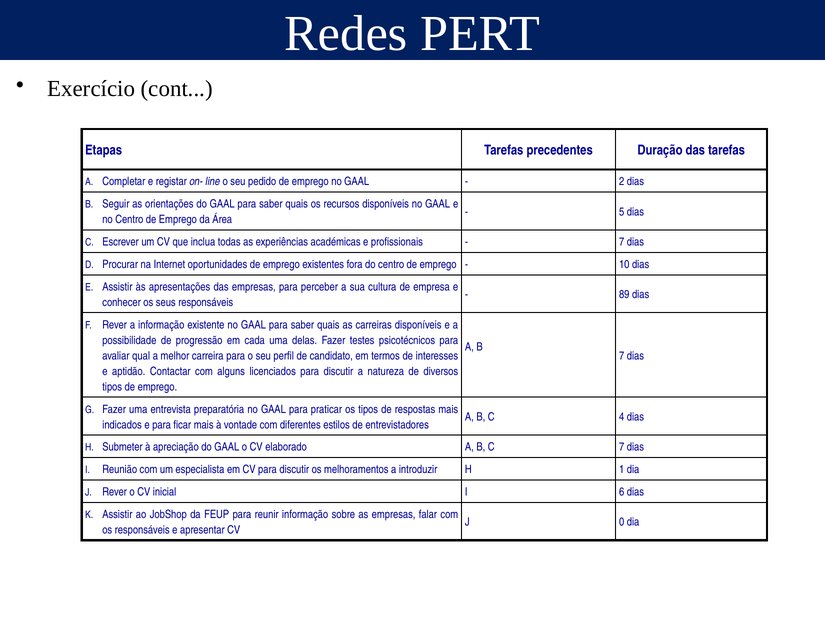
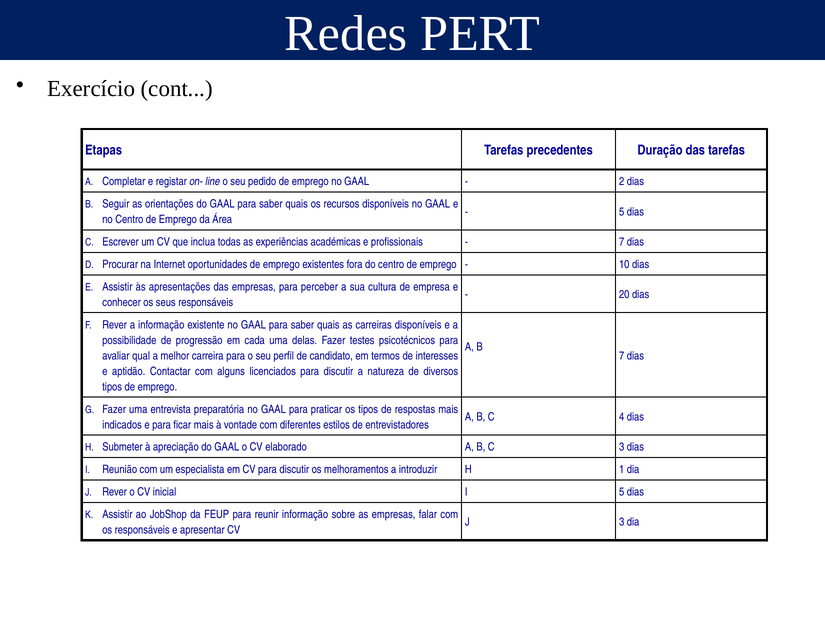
89: 89 -> 20
C 7: 7 -> 3
I 6: 6 -> 5
J 0: 0 -> 3
